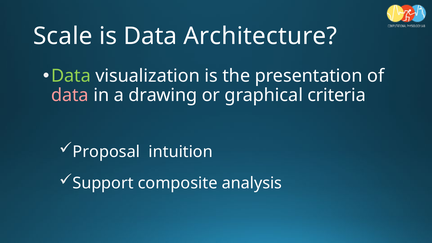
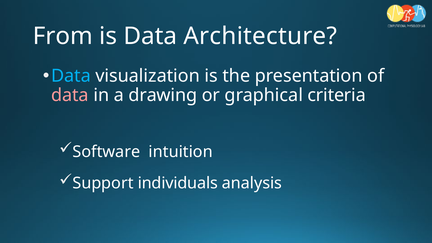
Scale: Scale -> From
Data at (71, 76) colour: light green -> light blue
Proposal: Proposal -> Software
composite: composite -> individuals
